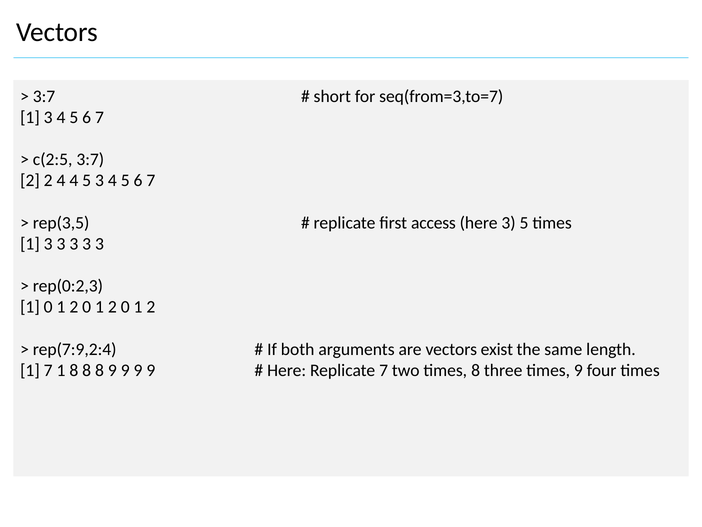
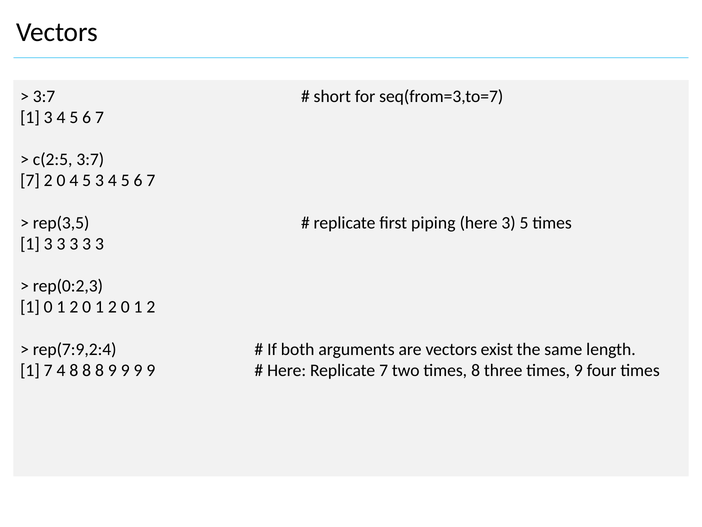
2 at (30, 180): 2 -> 7
4 at (61, 180): 4 -> 0
access: access -> piping
7 1: 1 -> 4
